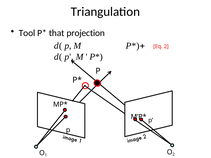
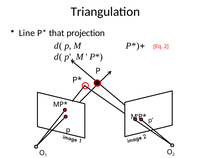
Tool: Tool -> Line
